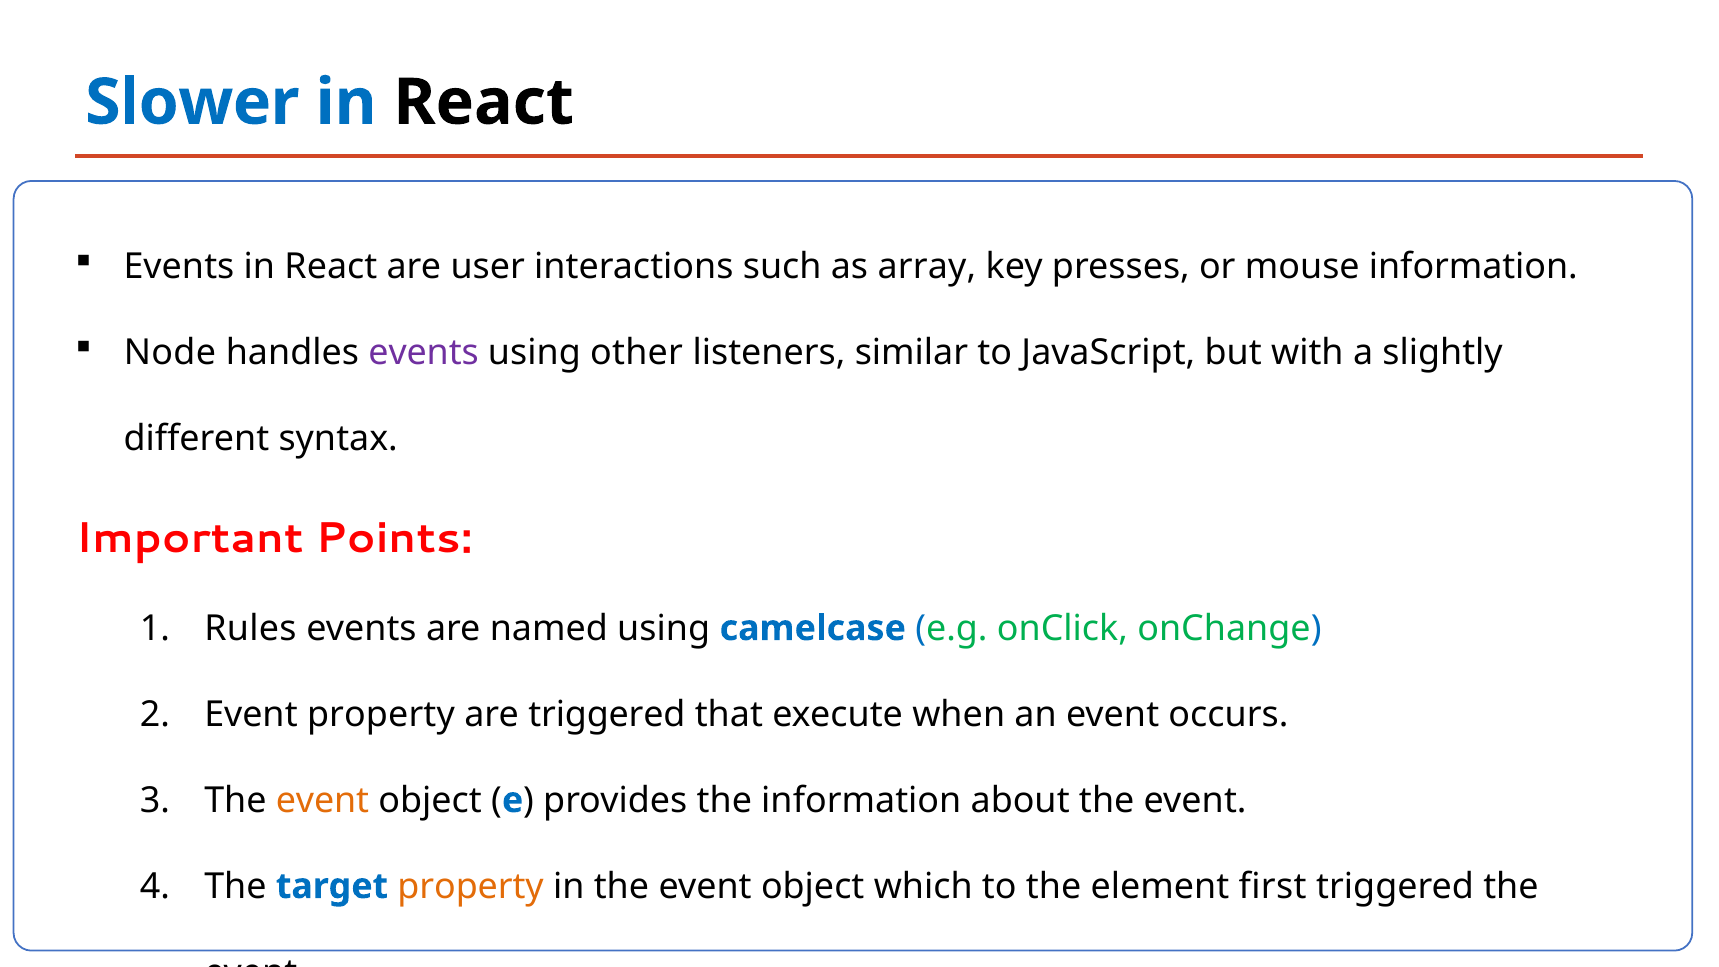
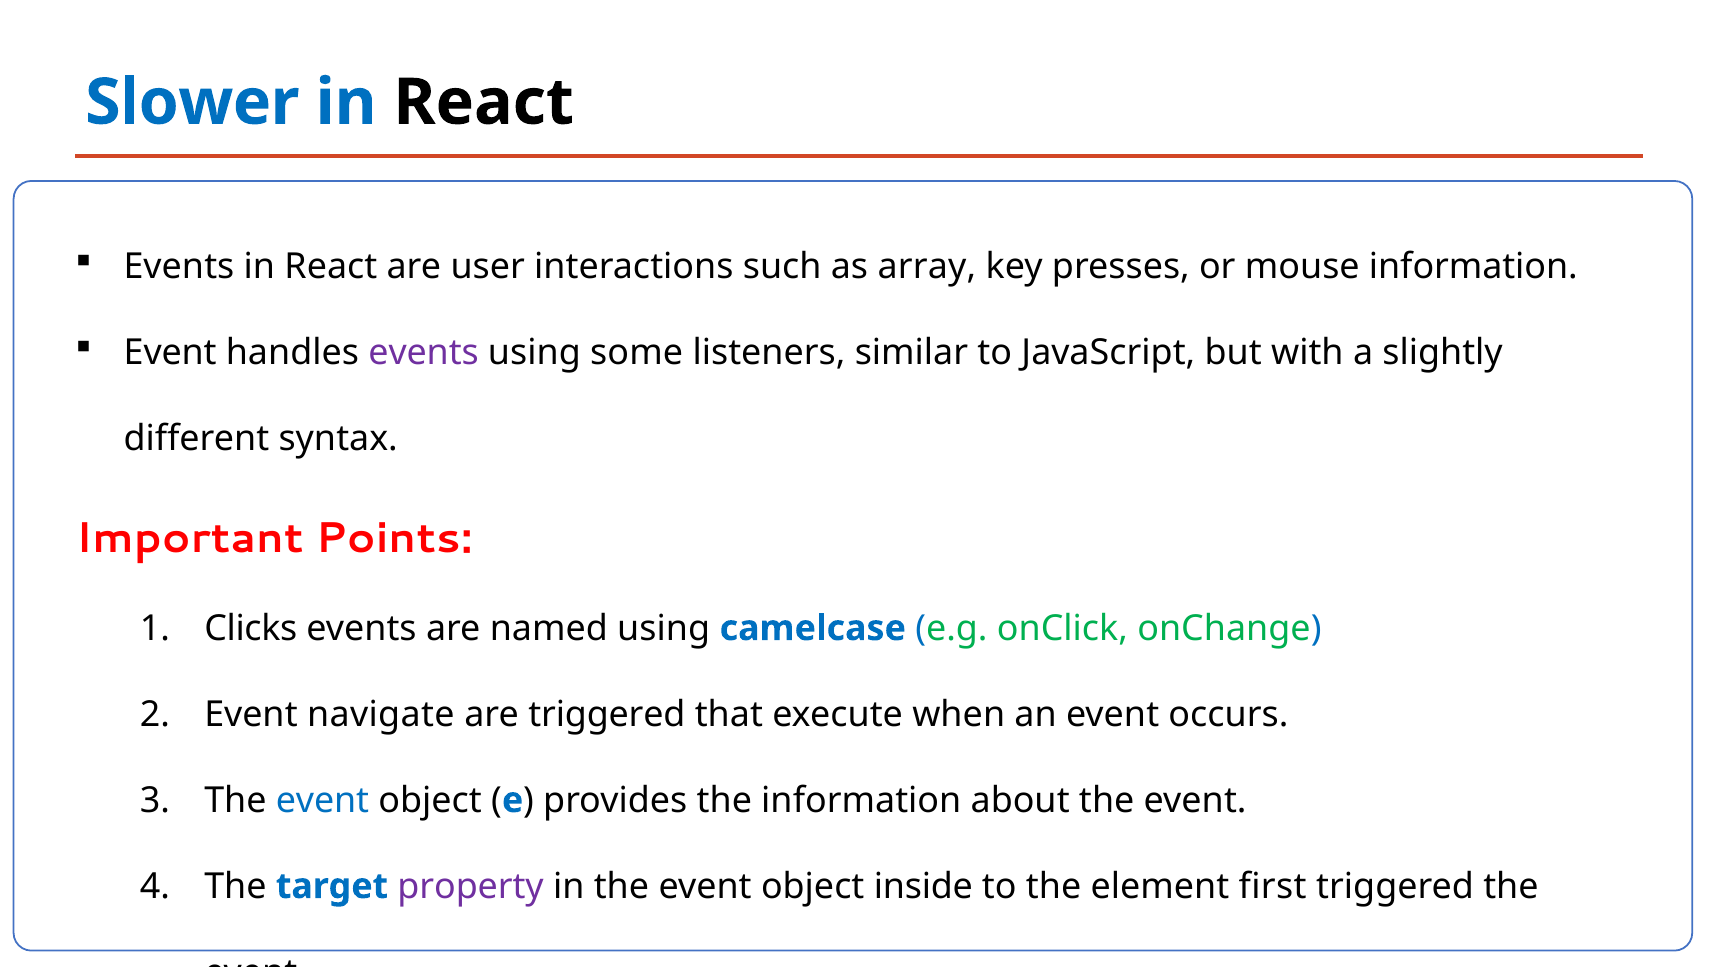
Node at (170, 353): Node -> Event
other: other -> some
Rules: Rules -> Clicks
Event property: property -> navigate
event at (322, 800) colour: orange -> blue
property at (471, 886) colour: orange -> purple
which: which -> inside
